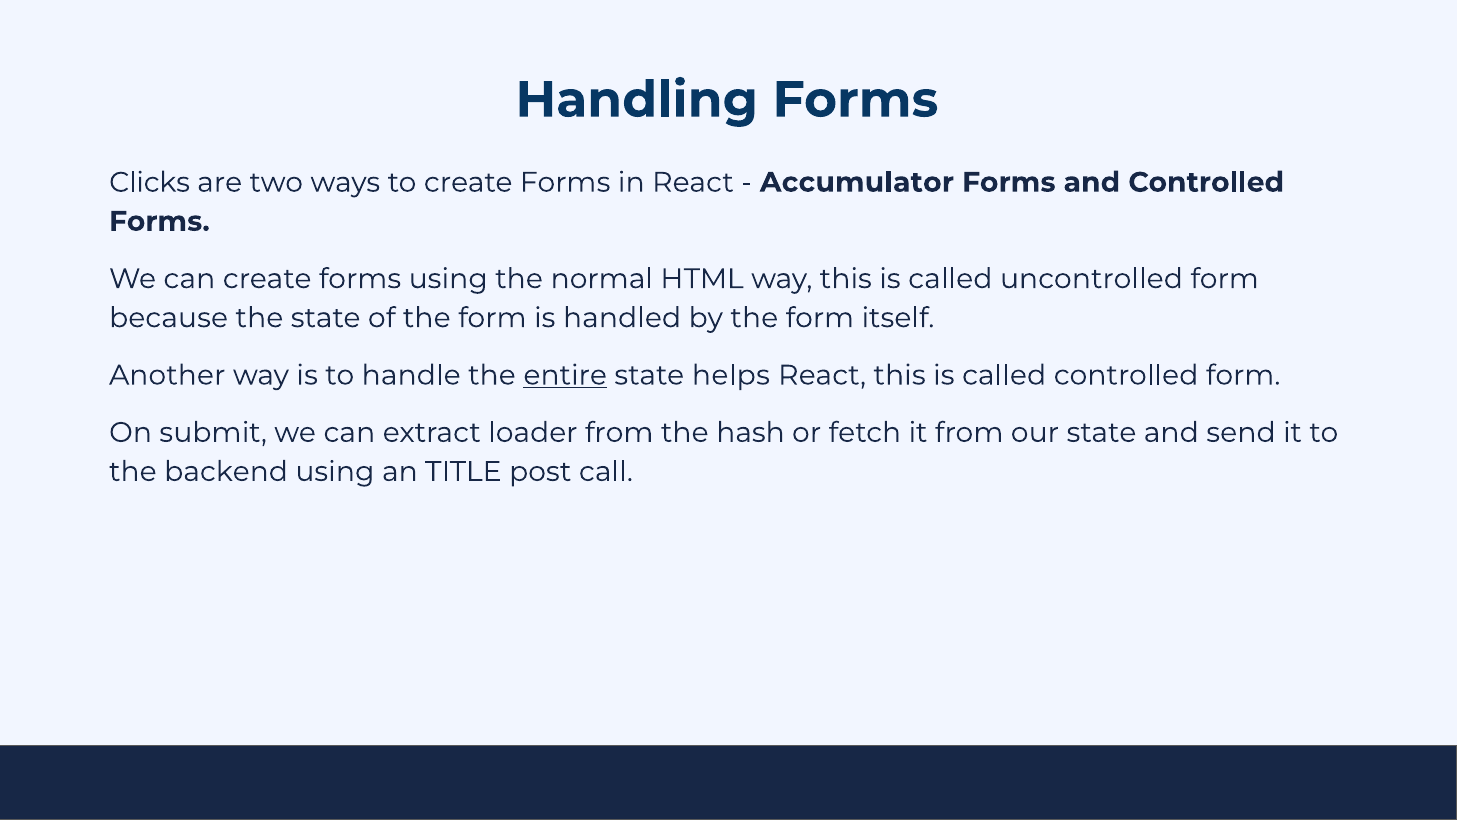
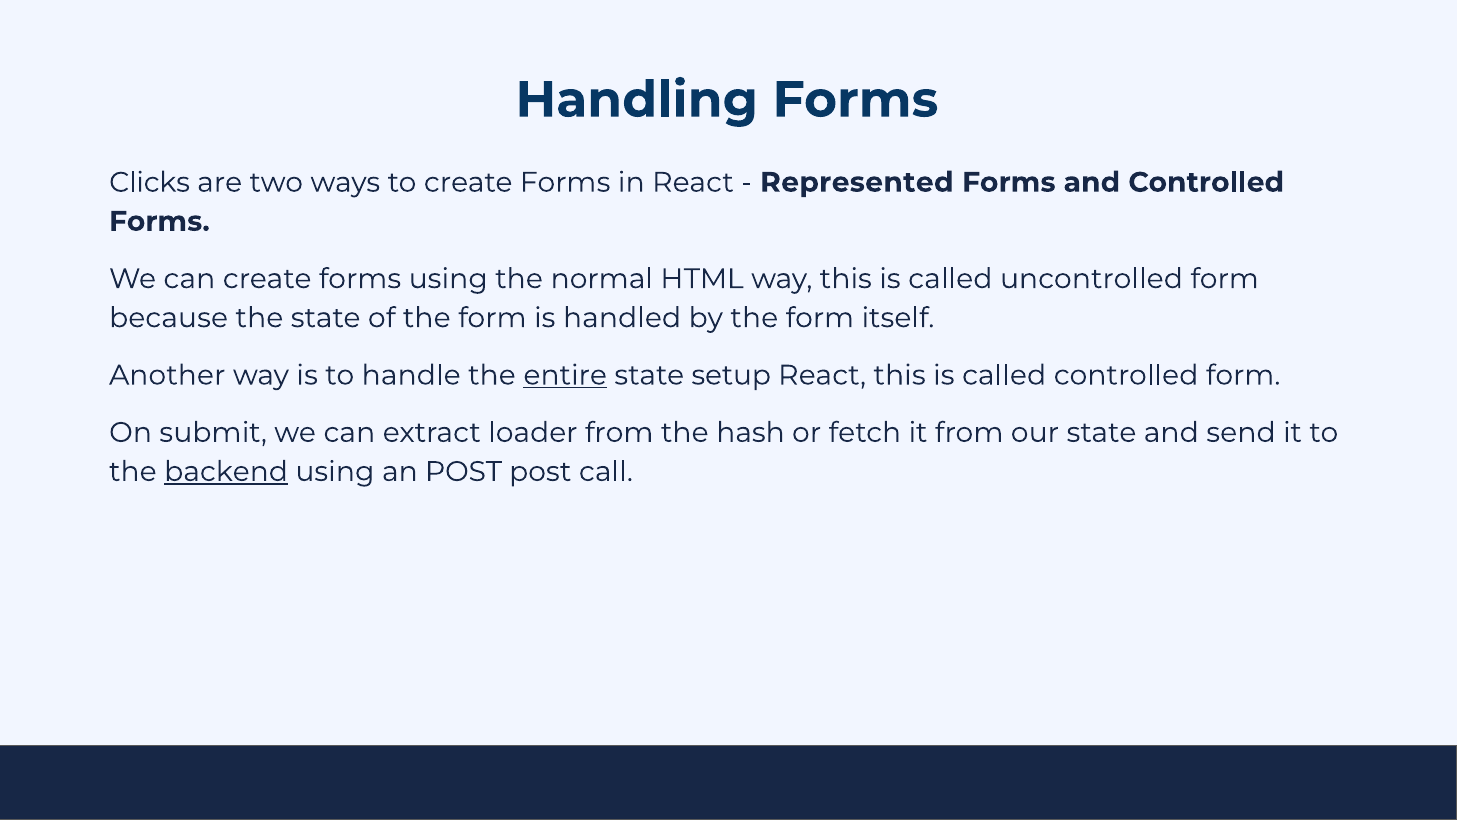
Accumulator: Accumulator -> Represented
helps: helps -> setup
backend underline: none -> present
an TITLE: TITLE -> POST
